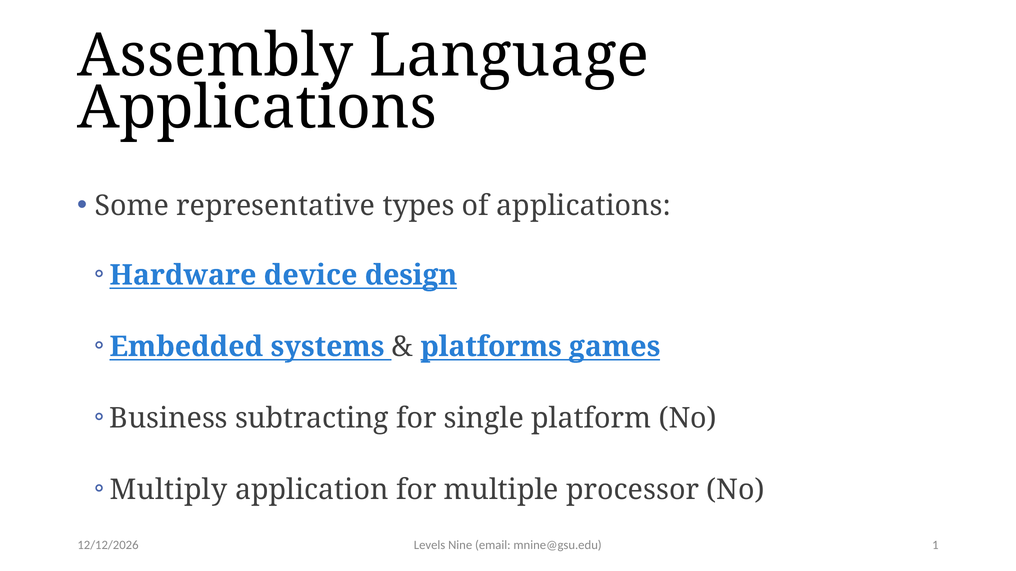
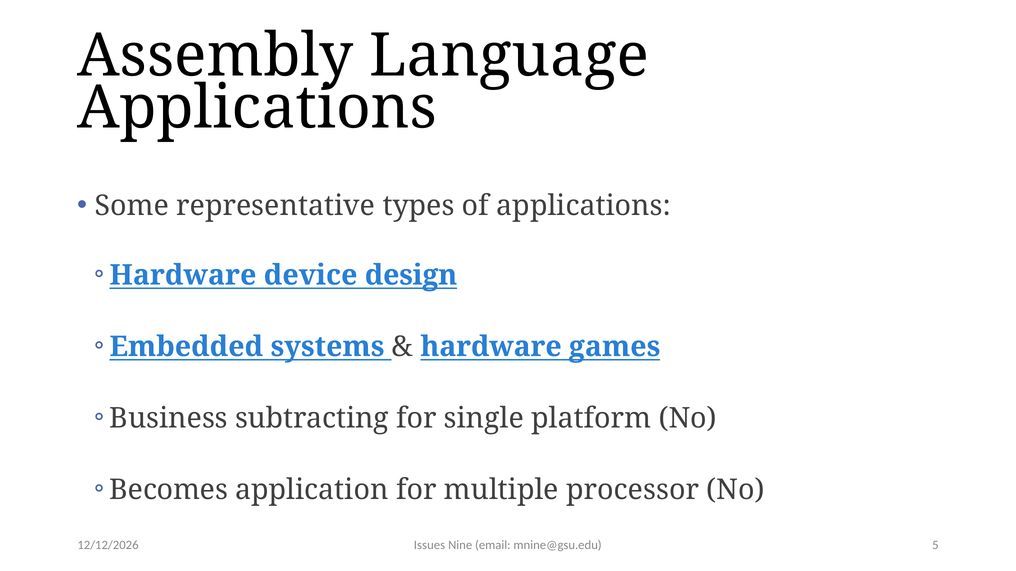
platforms at (491, 347): platforms -> hardware
Multiply: Multiply -> Becomes
Levels: Levels -> Issues
1: 1 -> 5
